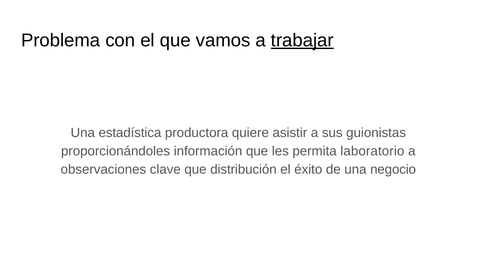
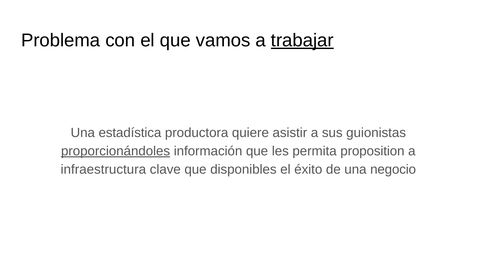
proporcionándoles underline: none -> present
laboratorio: laboratorio -> proposition
observaciones: observaciones -> infraestructura
distribución: distribución -> disponibles
